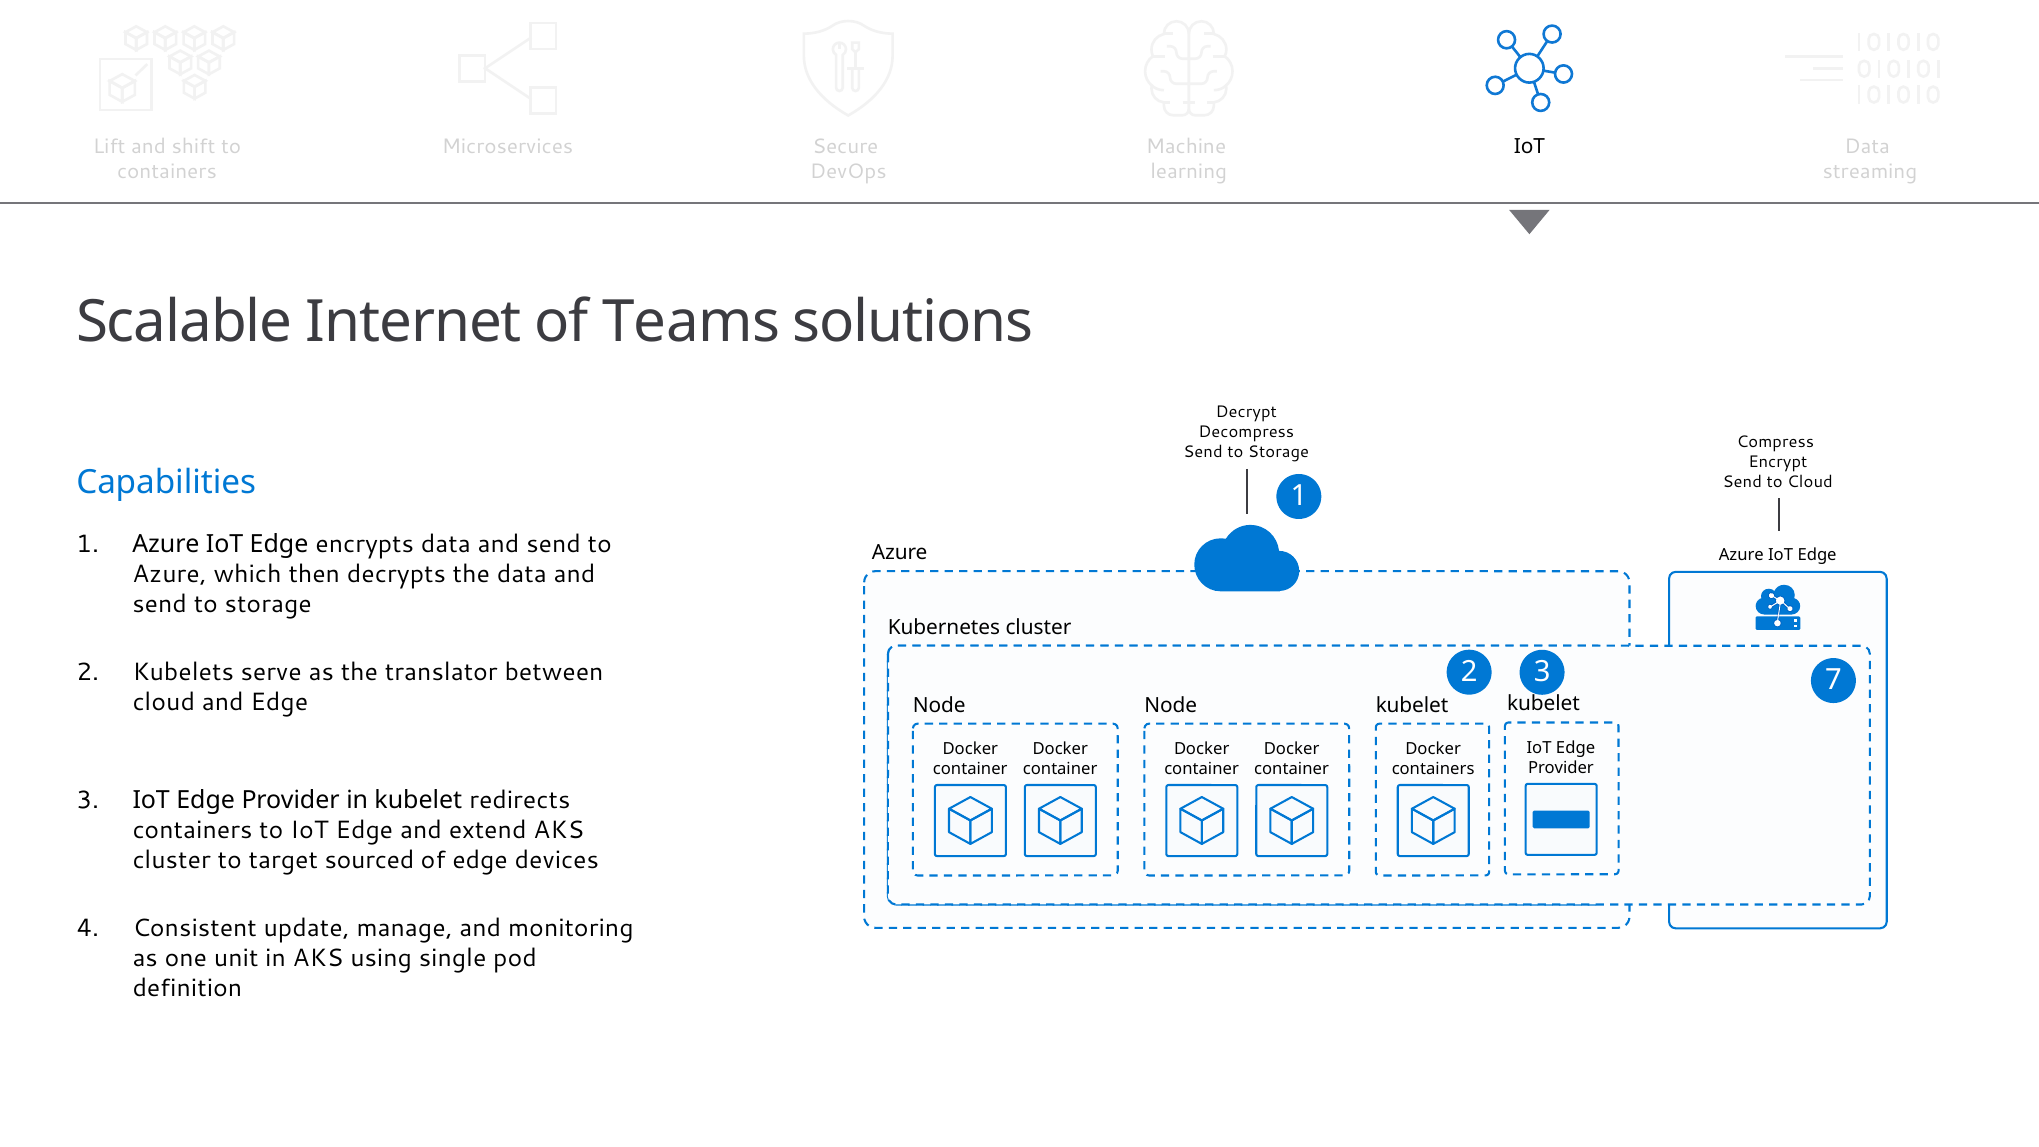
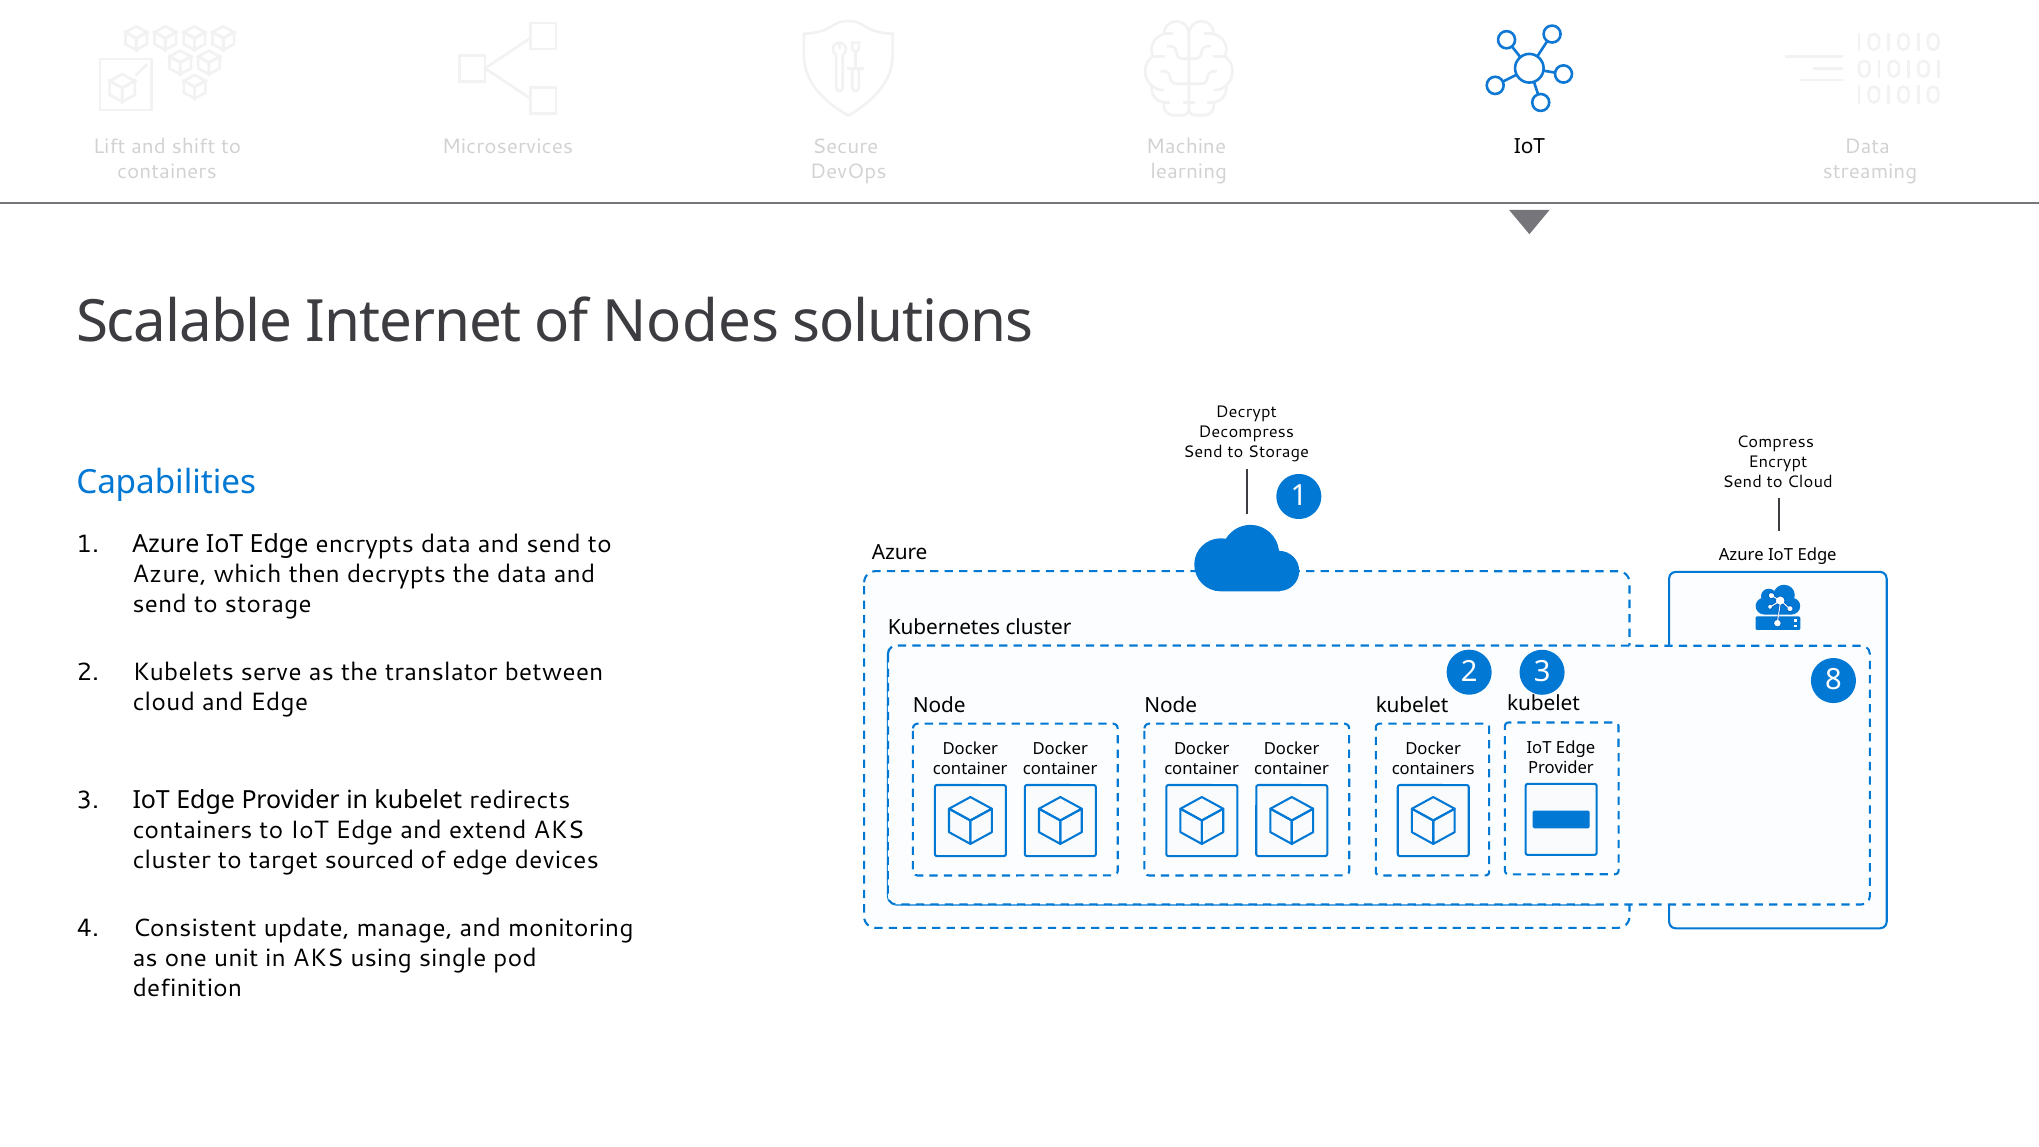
Teams: Teams -> Nodes
7: 7 -> 8
